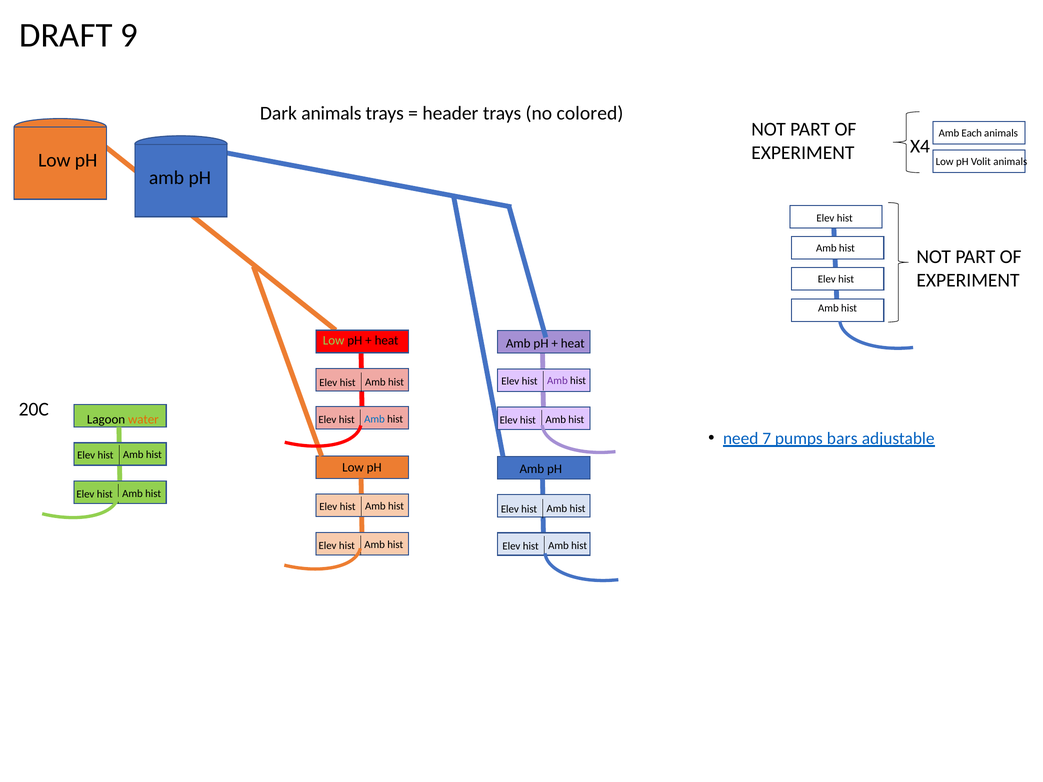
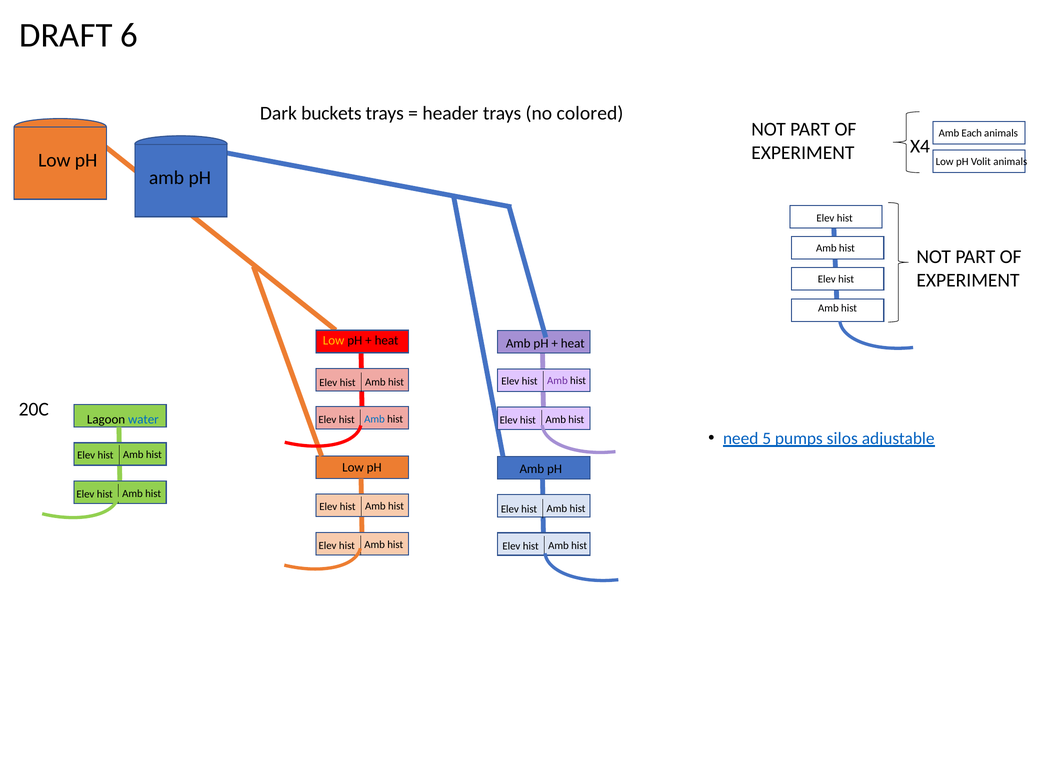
9: 9 -> 6
Dark animals: animals -> buckets
Low at (334, 341) colour: light green -> yellow
water colour: orange -> blue
7: 7 -> 5
bars: bars -> silos
